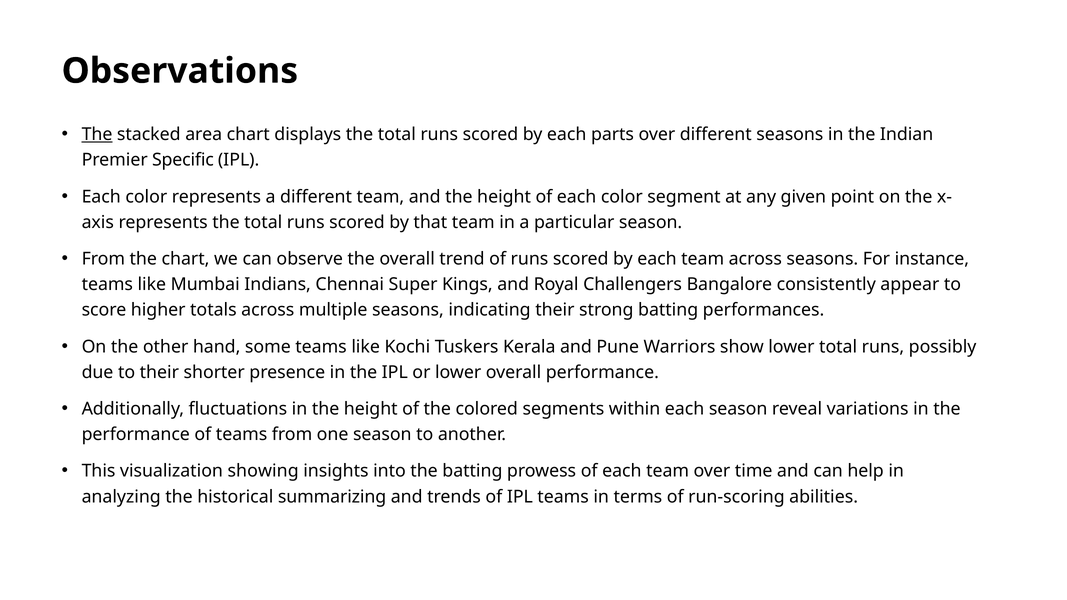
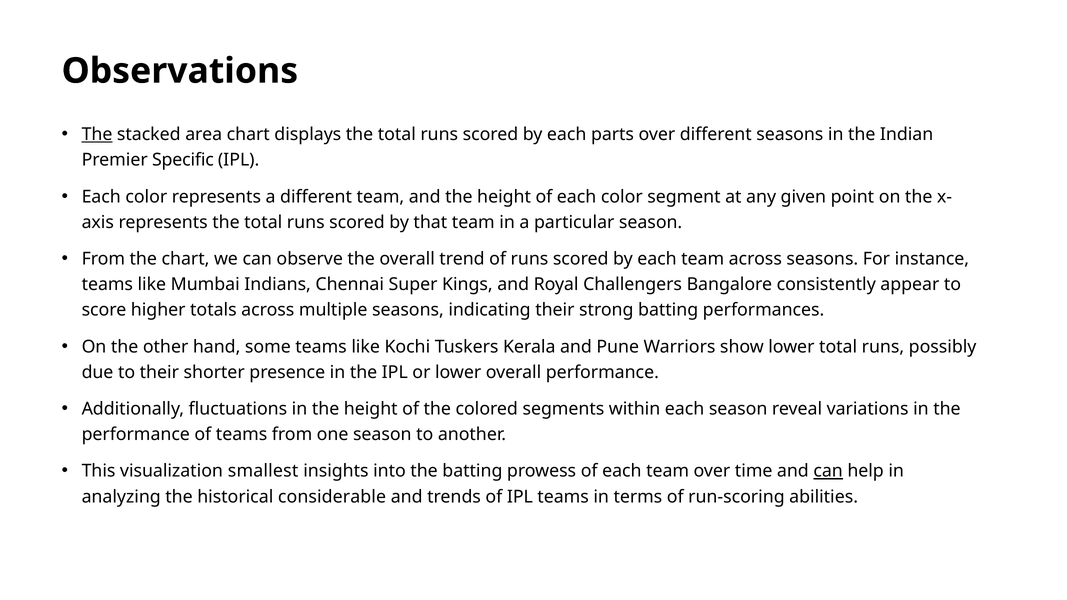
showing: showing -> smallest
can at (828, 471) underline: none -> present
summarizing: summarizing -> considerable
